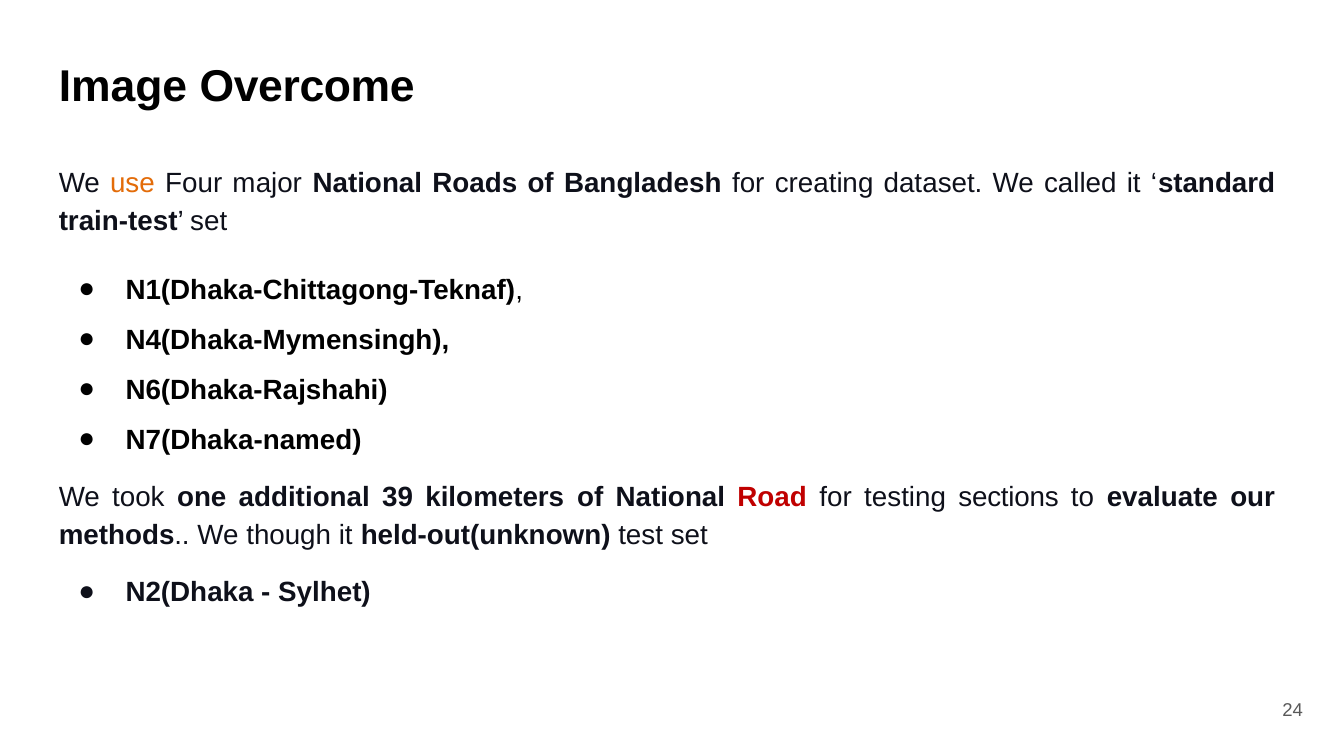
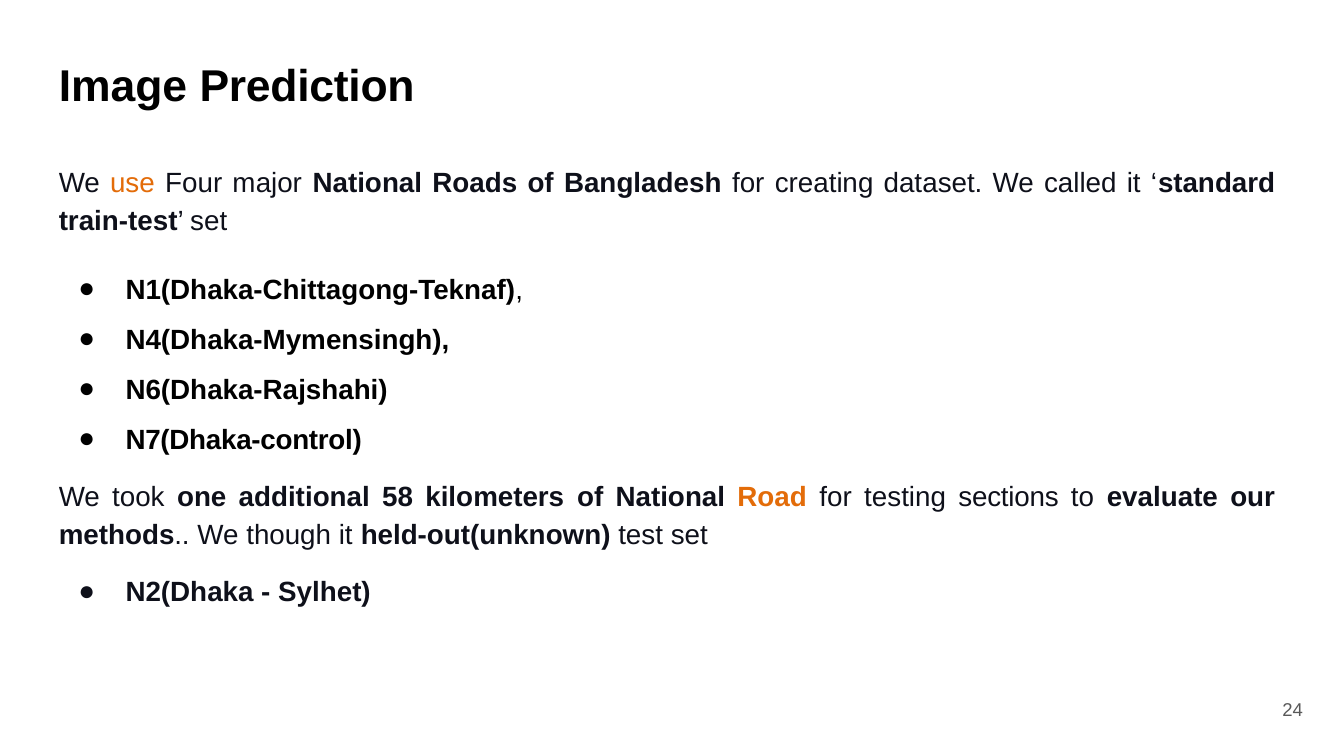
Overcome: Overcome -> Prediction
N7(Dhaka-named: N7(Dhaka-named -> N7(Dhaka-control
39: 39 -> 58
Road colour: red -> orange
